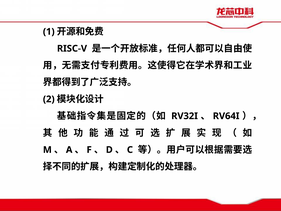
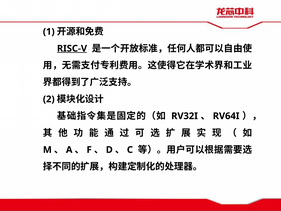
RISC-V underline: none -> present
